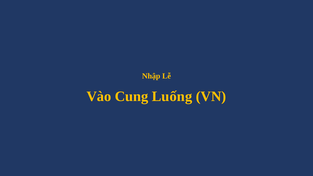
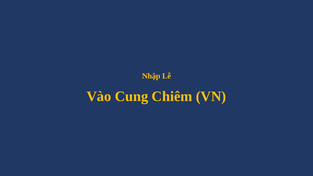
Luống: Luống -> Chiêm
